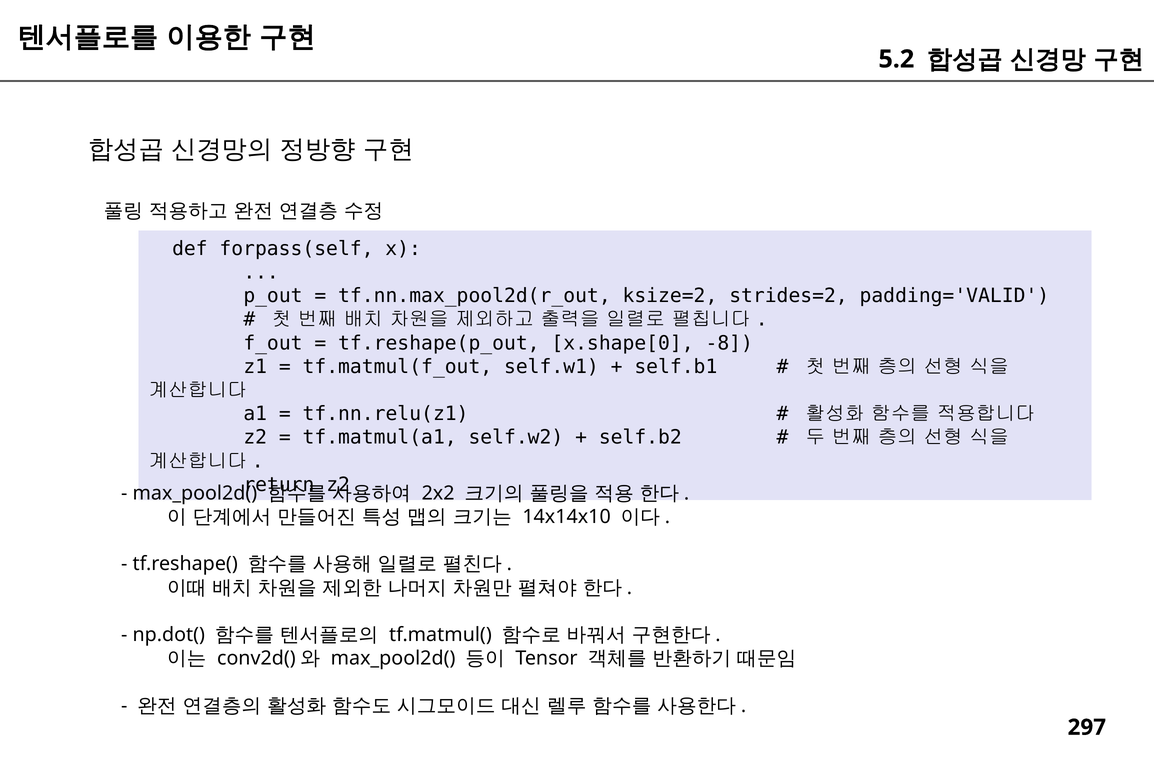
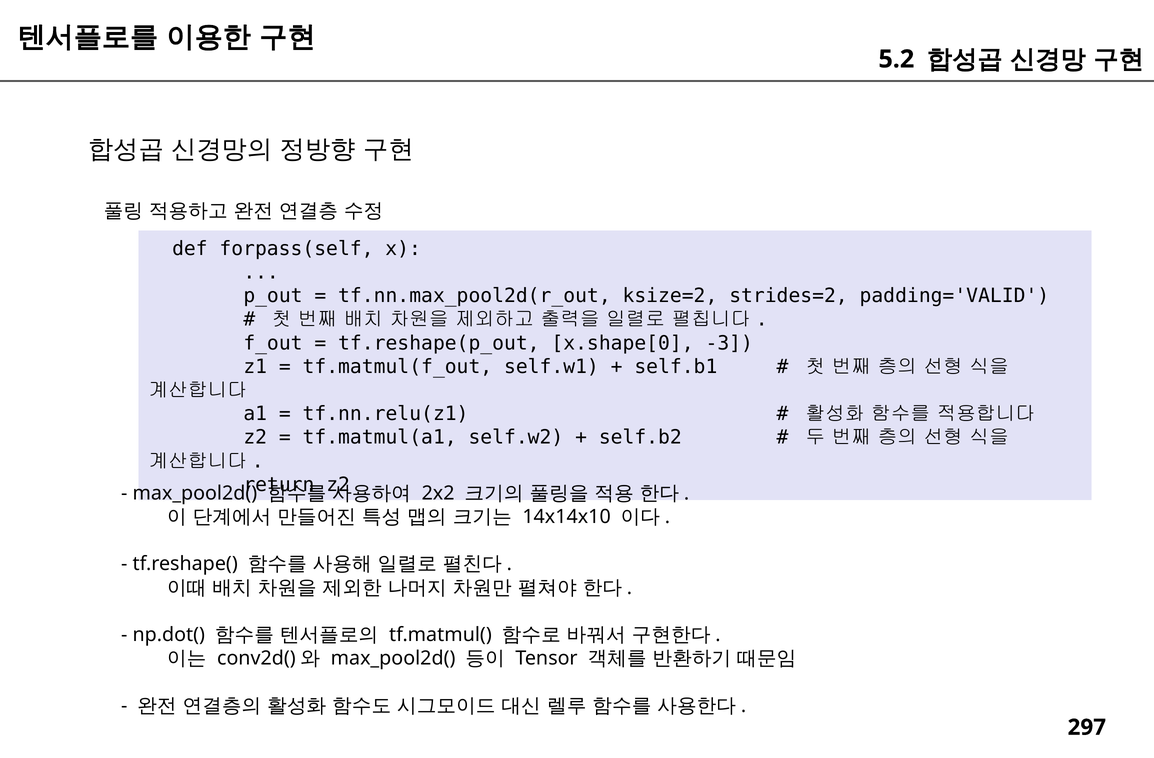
-8: -8 -> -3
